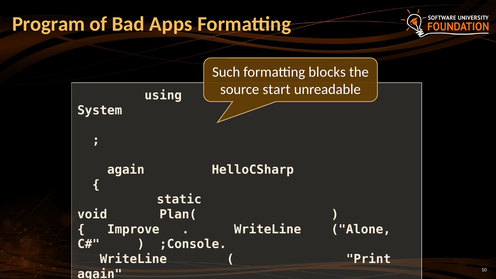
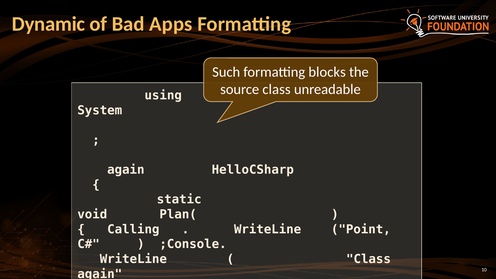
Program: Program -> Dynamic
source start: start -> class
Improve: Improve -> Calling
Alone: Alone -> Point
Print at (368, 259): Print -> Class
